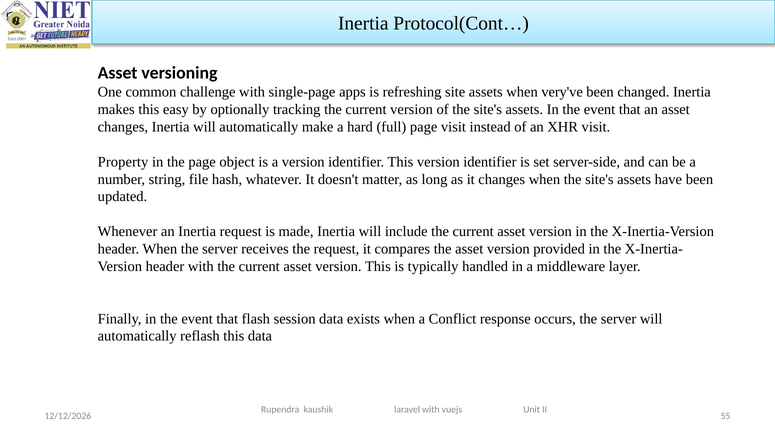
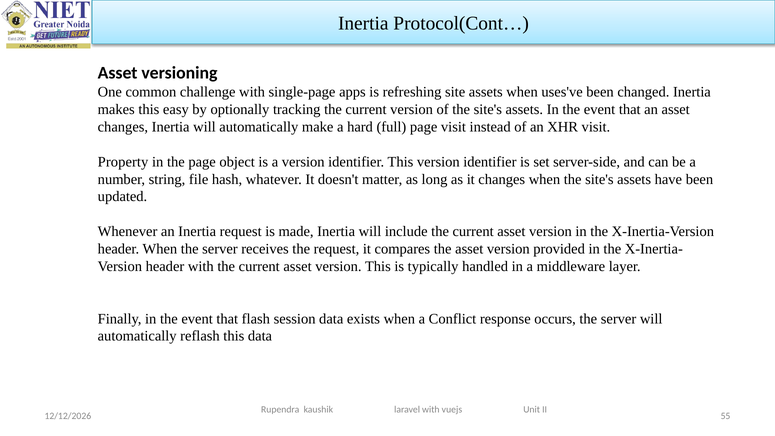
very've: very've -> uses've
